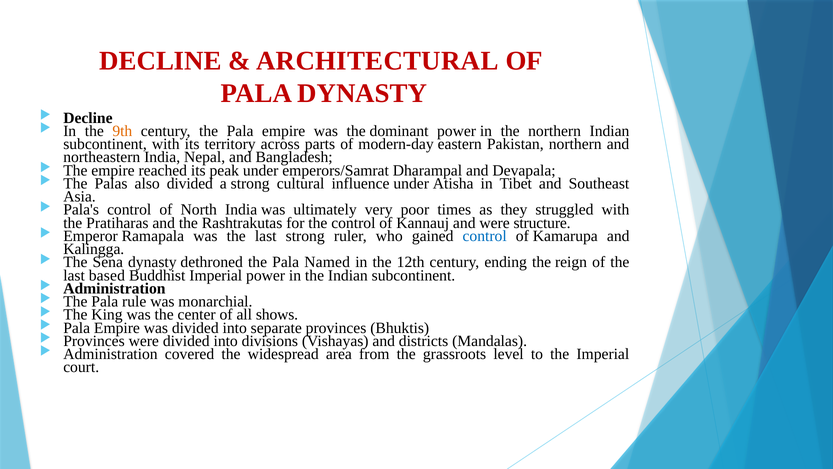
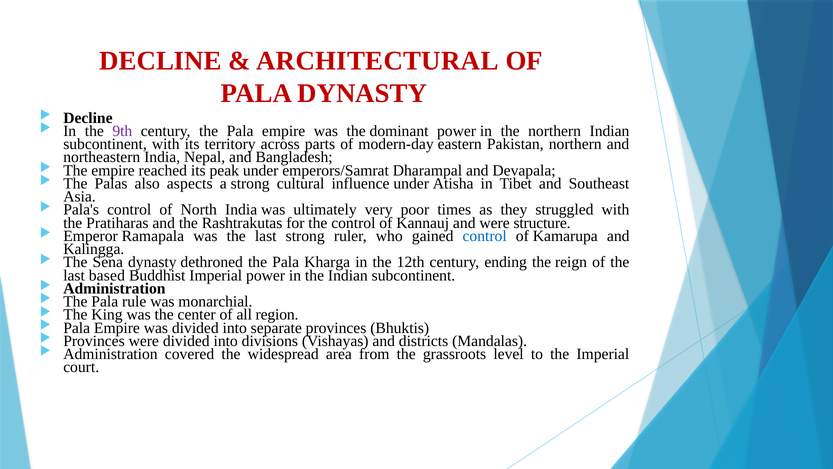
9th colour: orange -> purple
also divided: divided -> aspects
Named: Named -> Kharga
shows: shows -> region
